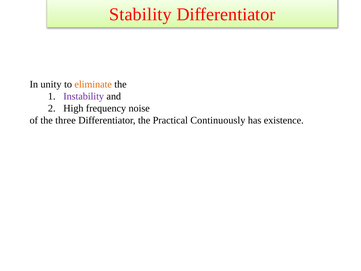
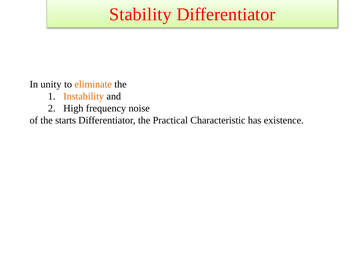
Instability colour: purple -> orange
three: three -> starts
Continuously: Continuously -> Characteristic
